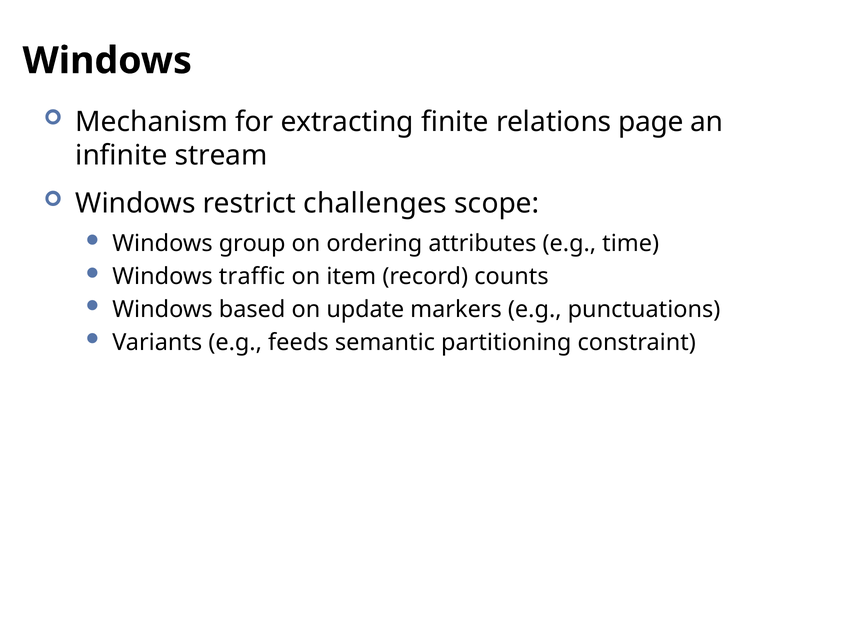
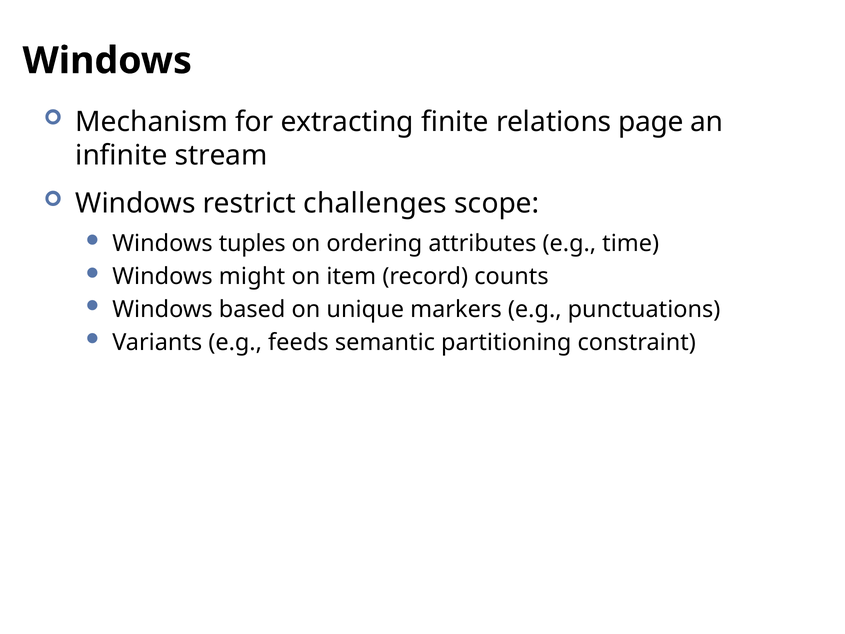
group: group -> tuples
traffic: traffic -> might
update: update -> unique
